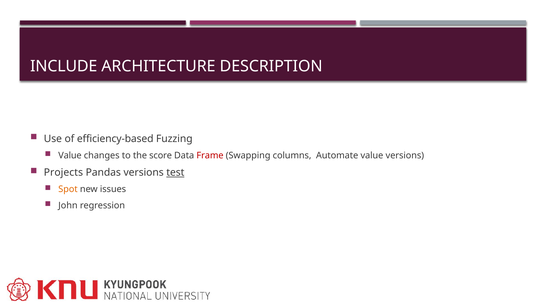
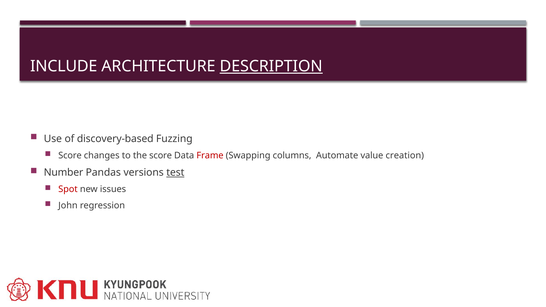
DESCRIPTION underline: none -> present
efficiency-based: efficiency-based -> discovery-based
Value at (70, 156): Value -> Score
value versions: versions -> creation
Projects: Projects -> Number
Spot colour: orange -> red
